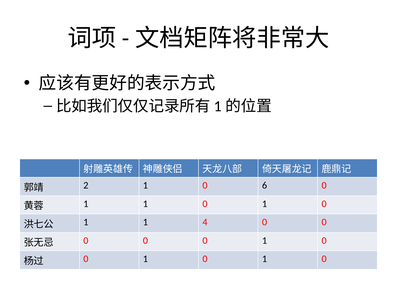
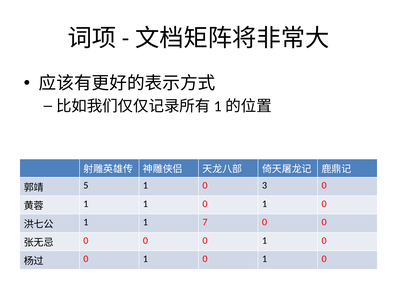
2: 2 -> 5
6: 6 -> 3
4: 4 -> 7
